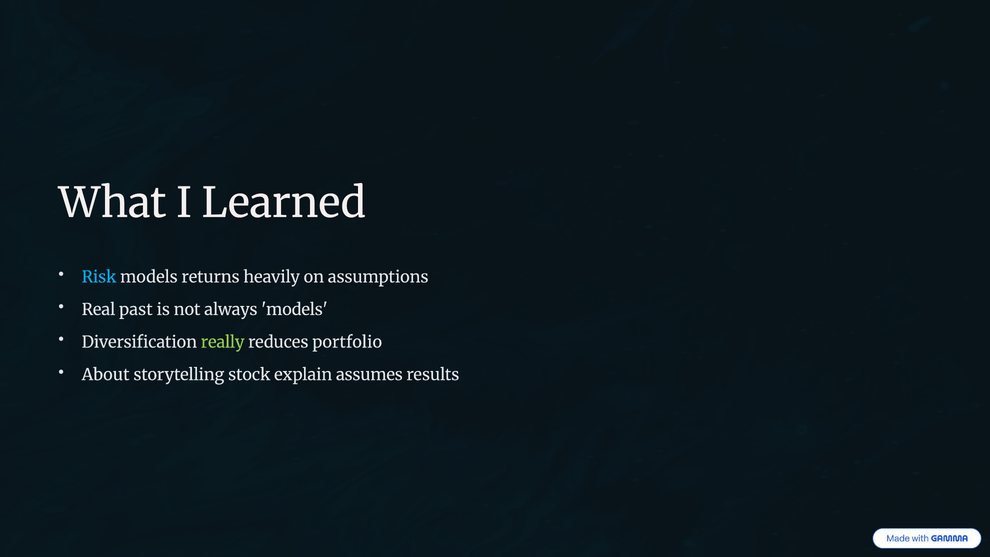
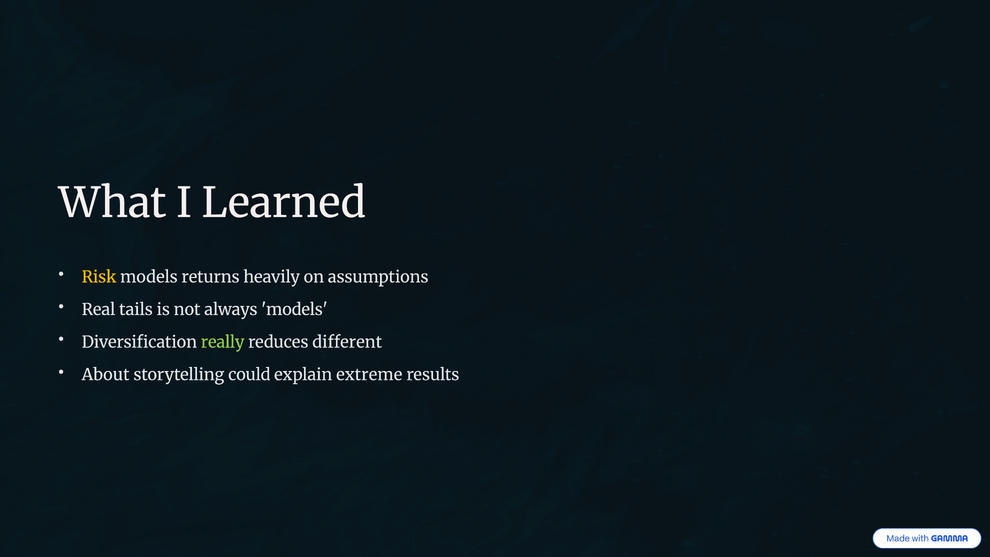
Risk colour: light blue -> yellow
past: past -> tails
portfolio: portfolio -> different
stock: stock -> could
assumes: assumes -> extreme
